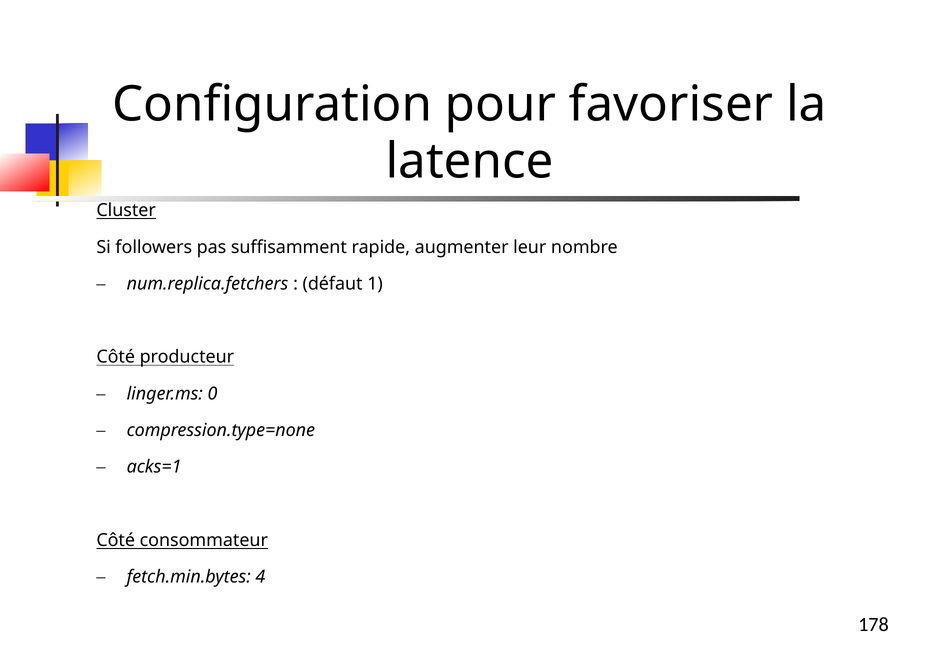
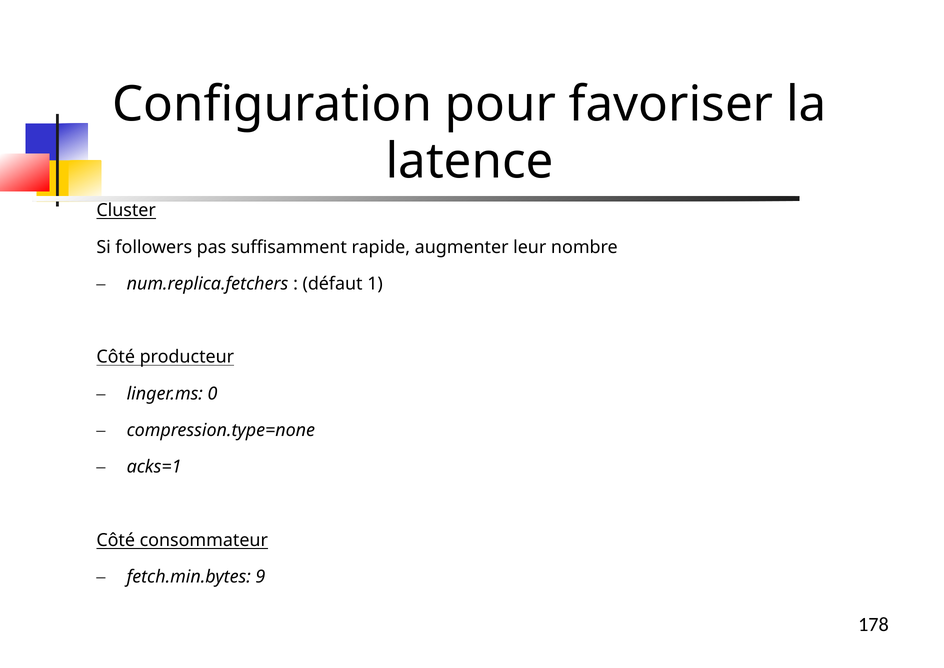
4: 4 -> 9
